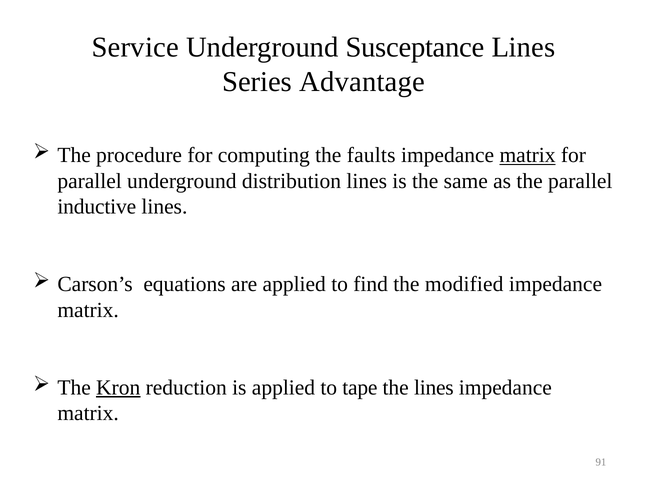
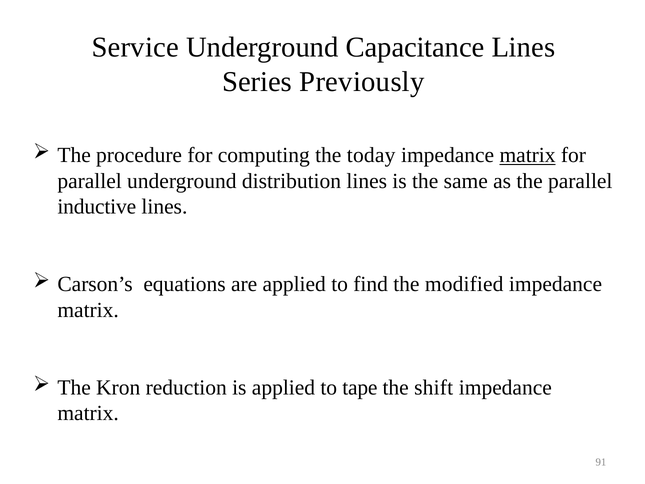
Susceptance: Susceptance -> Capacitance
Advantage: Advantage -> Previously
faults: faults -> today
Kron underline: present -> none
the lines: lines -> shift
